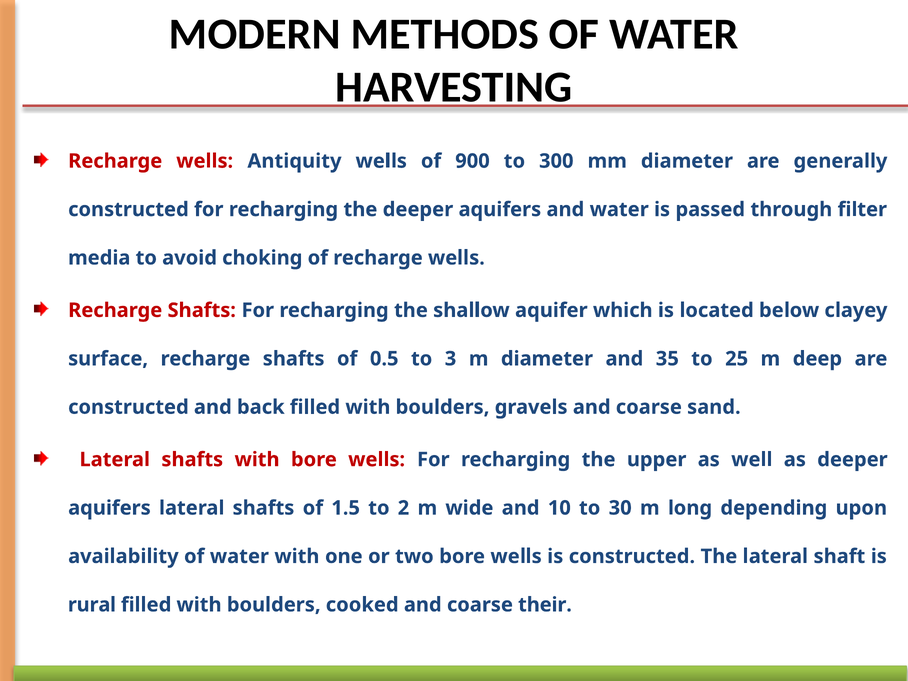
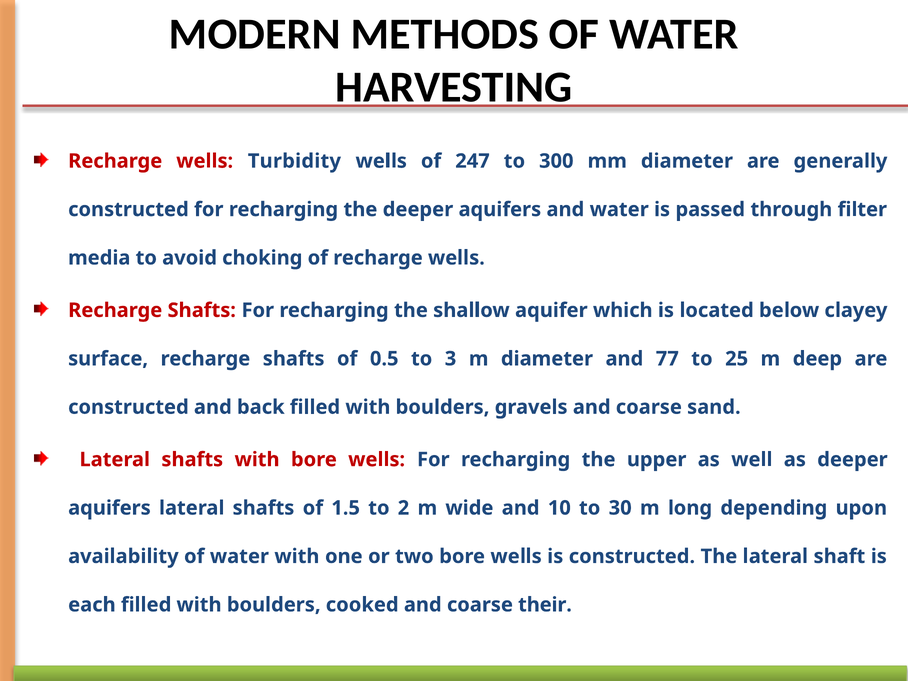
Antiquity: Antiquity -> Turbidity
900: 900 -> 247
35: 35 -> 77
rural: rural -> each
